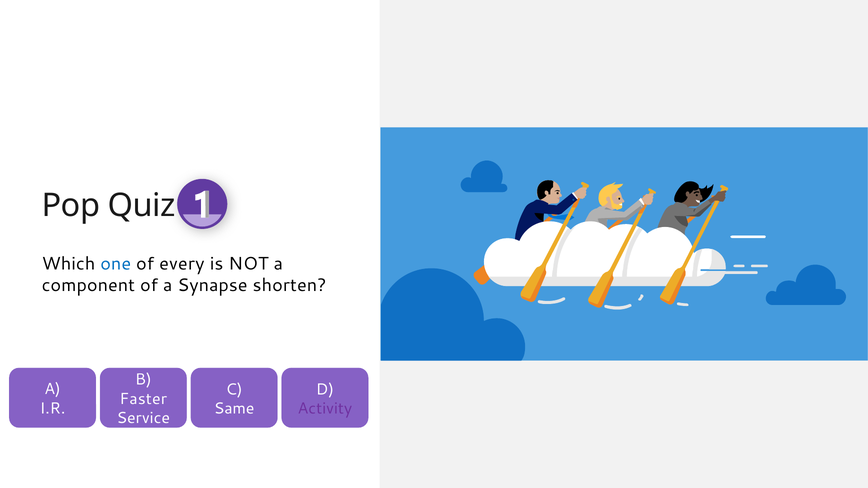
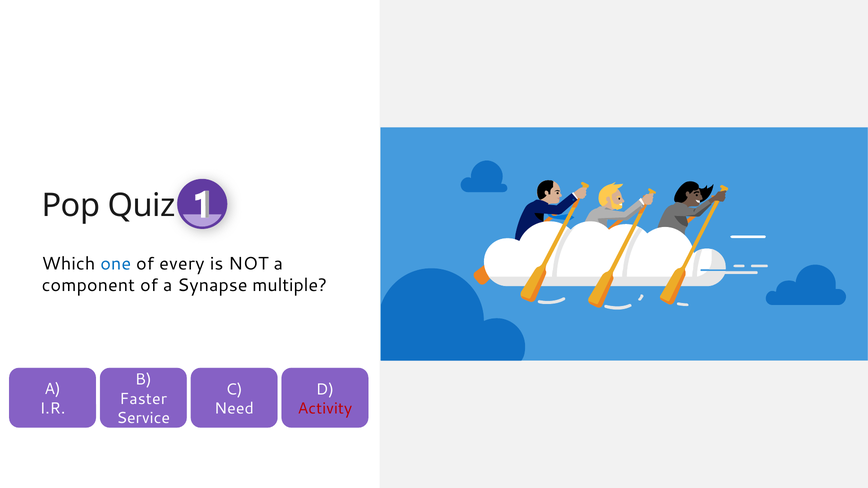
shorten: shorten -> multiple
Same: Same -> Need
Activity colour: purple -> red
